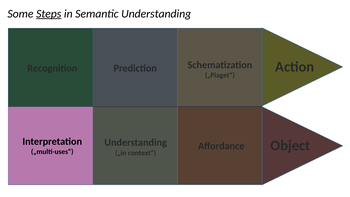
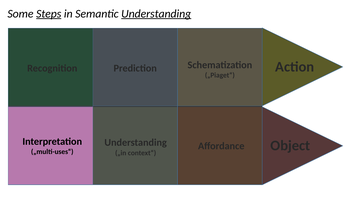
Understanding at (156, 14) underline: none -> present
